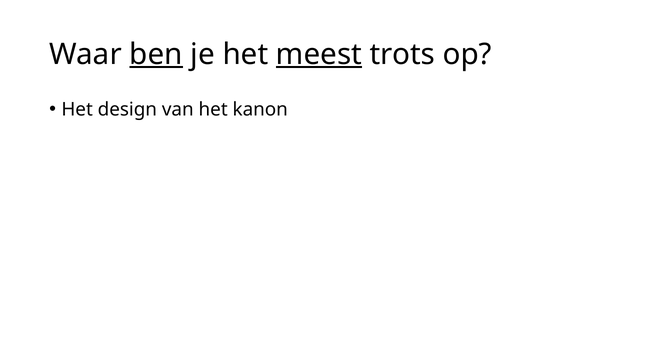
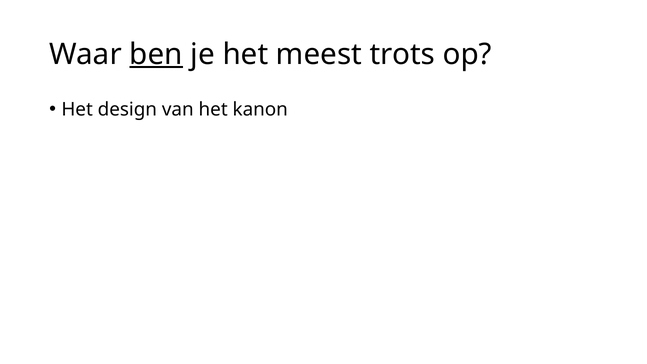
meest underline: present -> none
